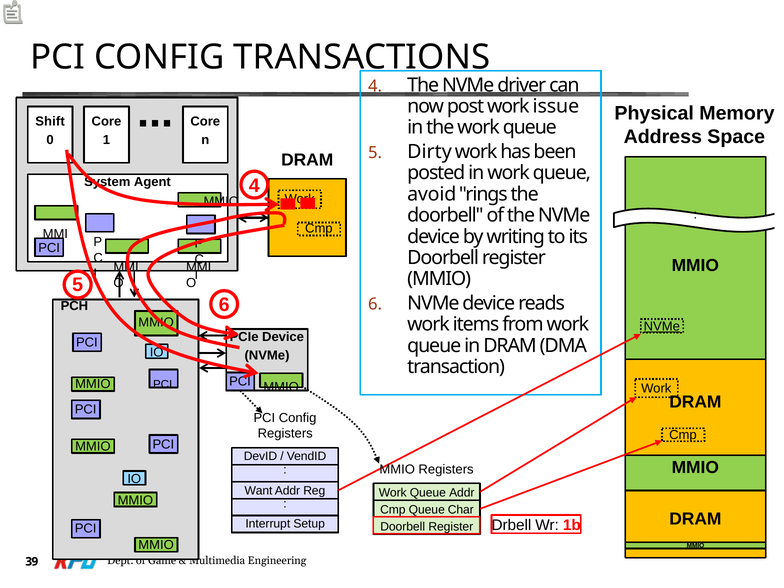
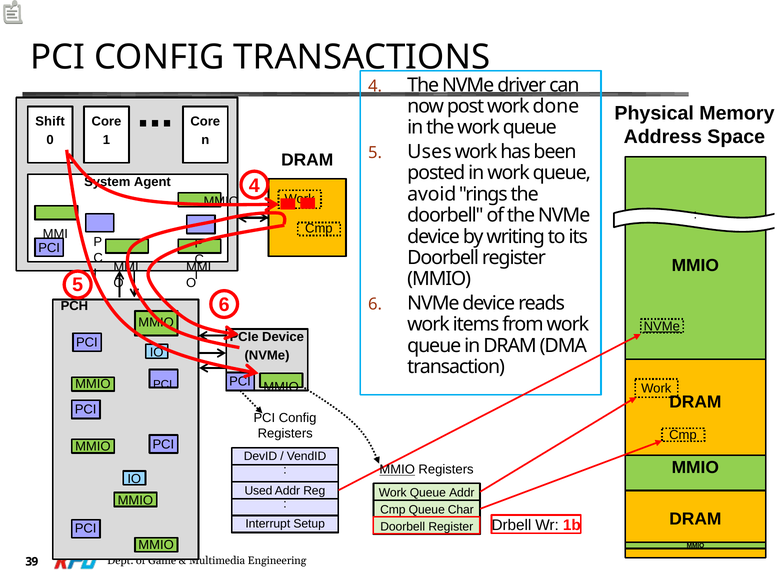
issue: issue -> done
Dirty: Dirty -> Uses
MMIO at (397, 470) underline: none -> present
Want: Want -> Used
